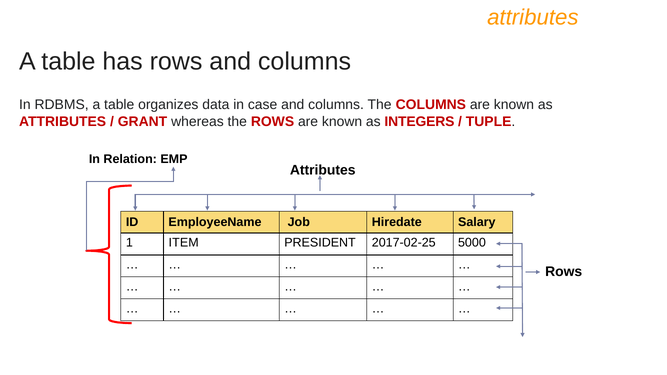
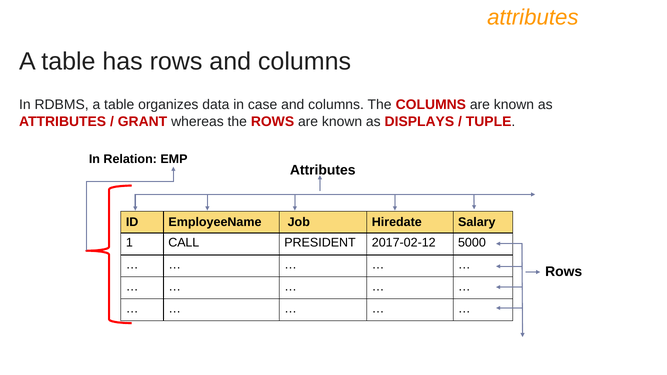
INTEGERS: INTEGERS -> DISPLAYS
ITEM: ITEM -> CALL
2017-02-25: 2017-02-25 -> 2017-02-12
